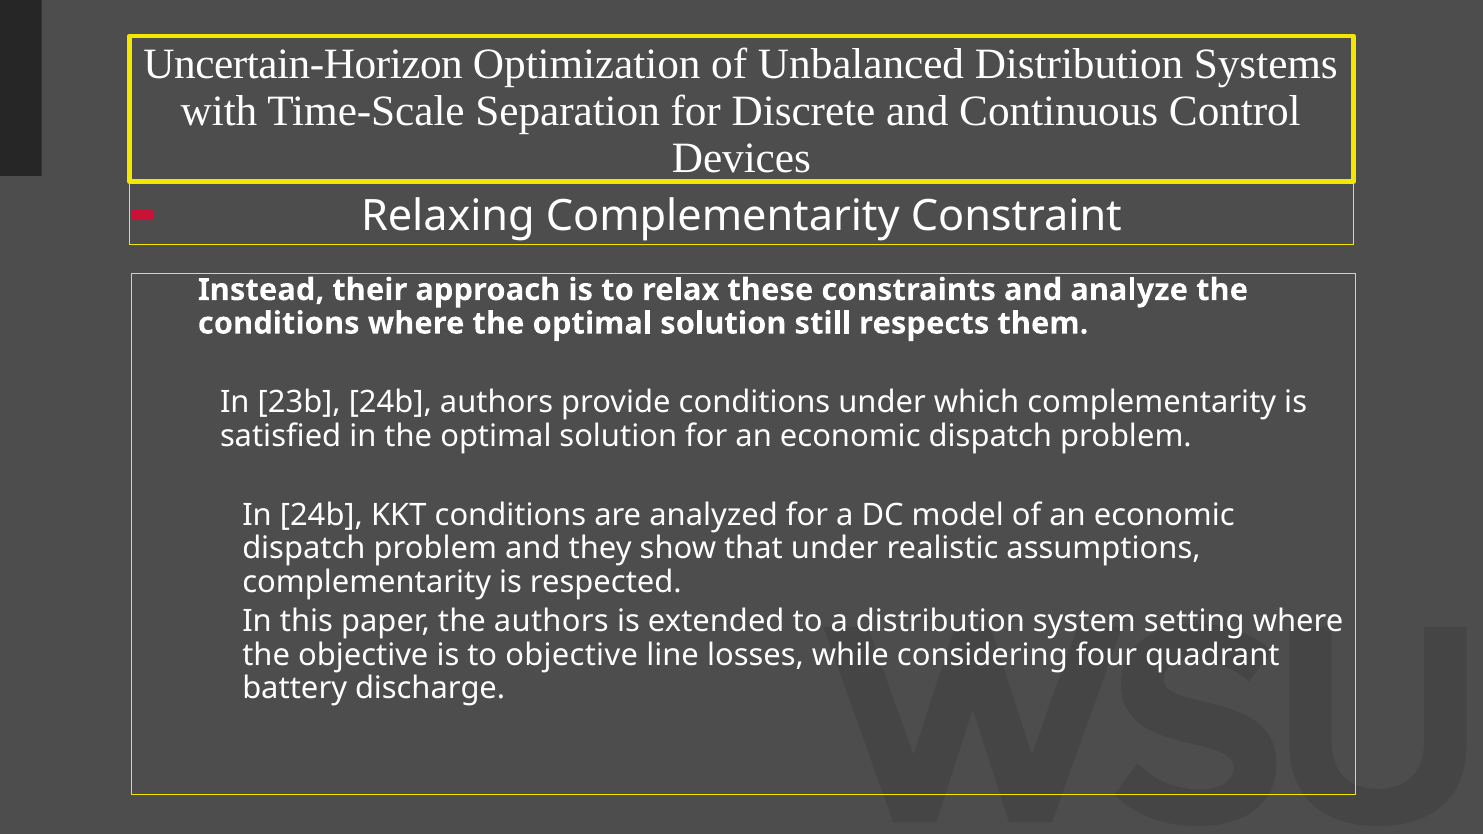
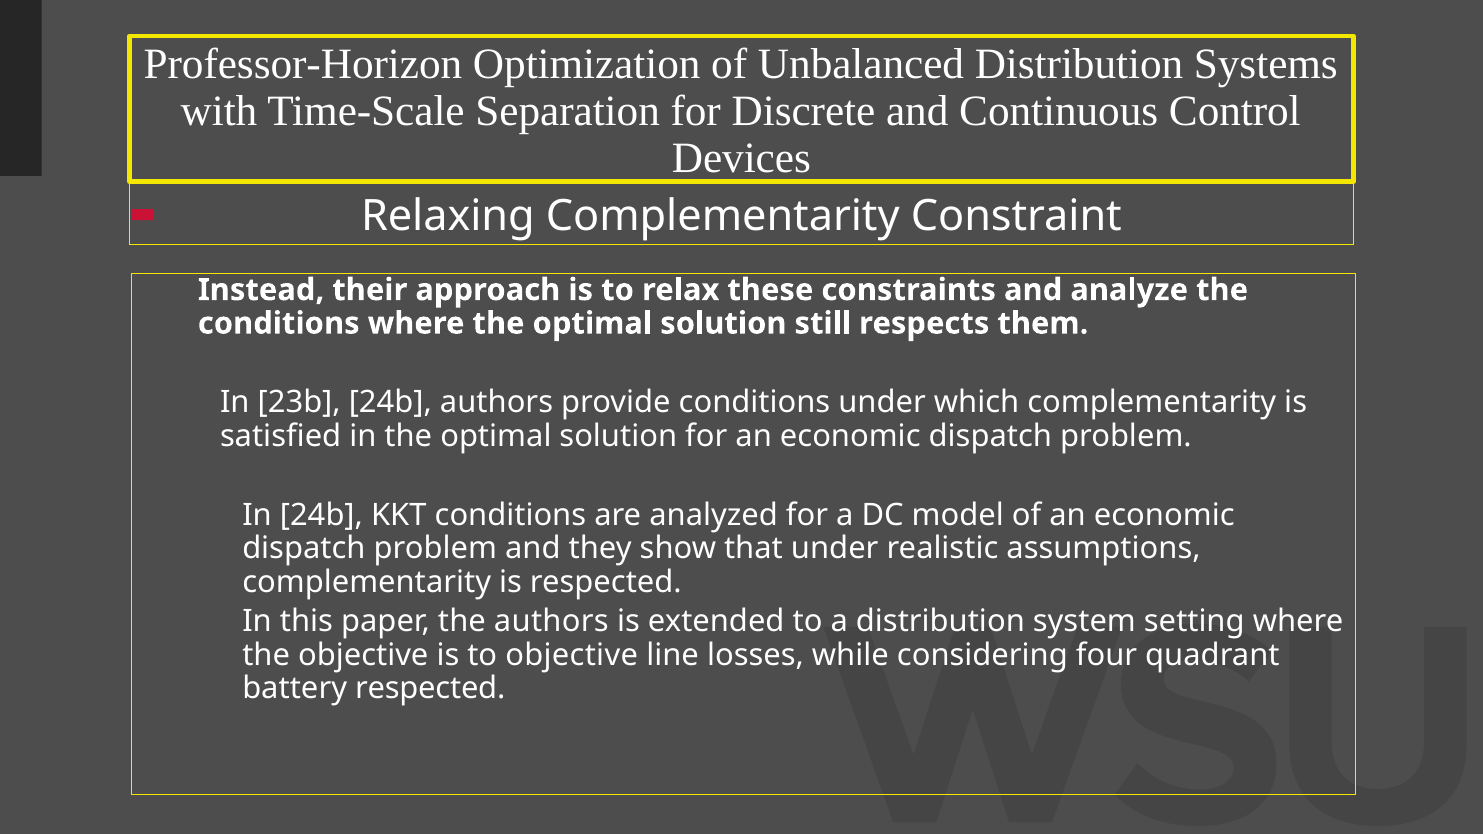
Uncertain-Horizon: Uncertain-Horizon -> Professor-Horizon
battery discharge: discharge -> respected
